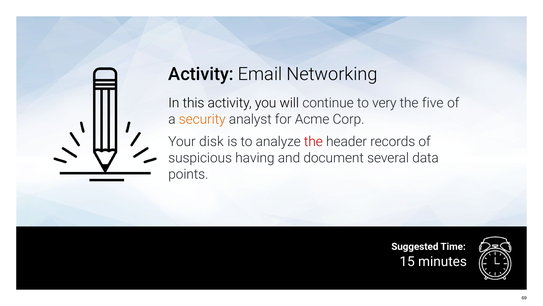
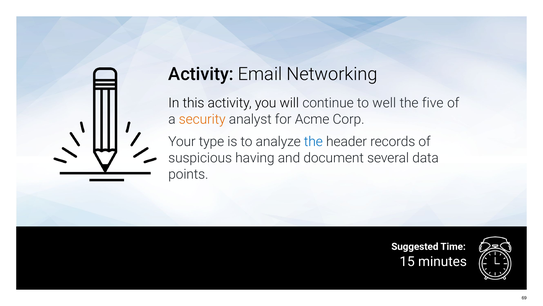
very: very -> well
disk: disk -> type
the at (313, 141) colour: red -> blue
